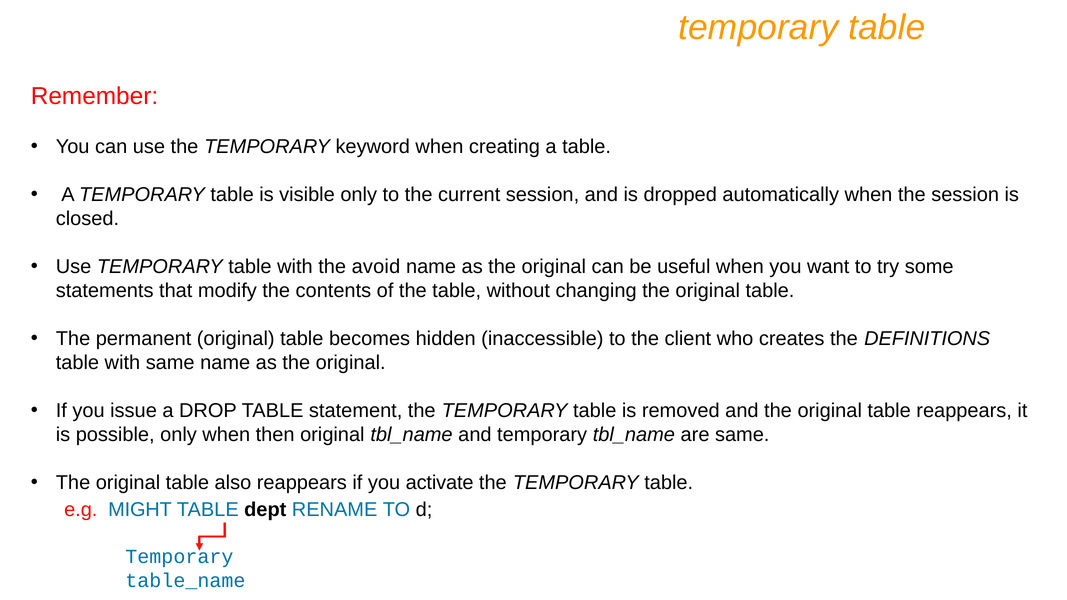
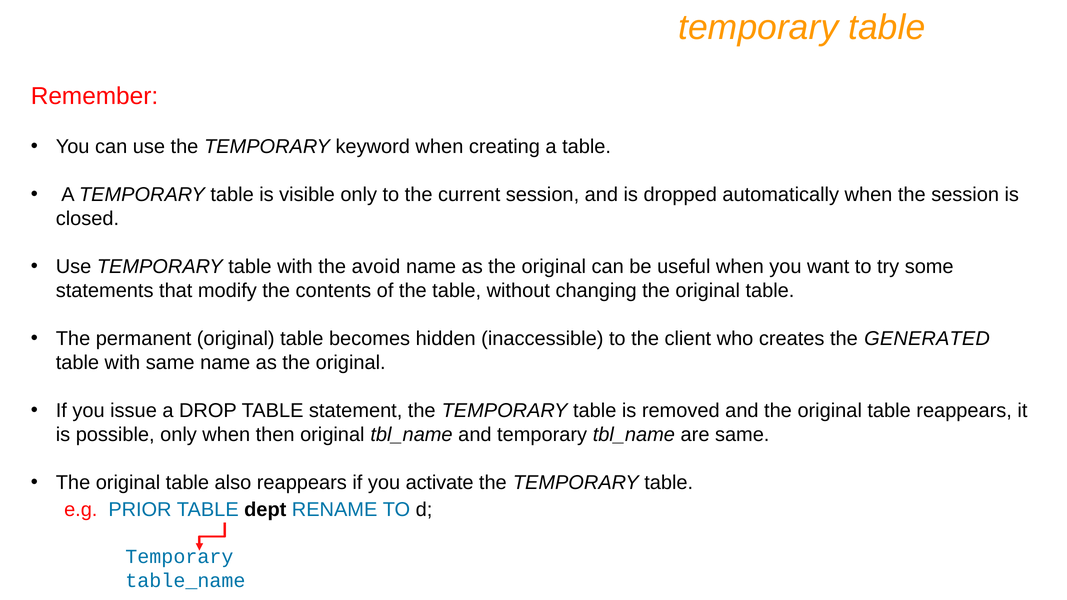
DEFINITIONS: DEFINITIONS -> GENERATED
MIGHT: MIGHT -> PRIOR
